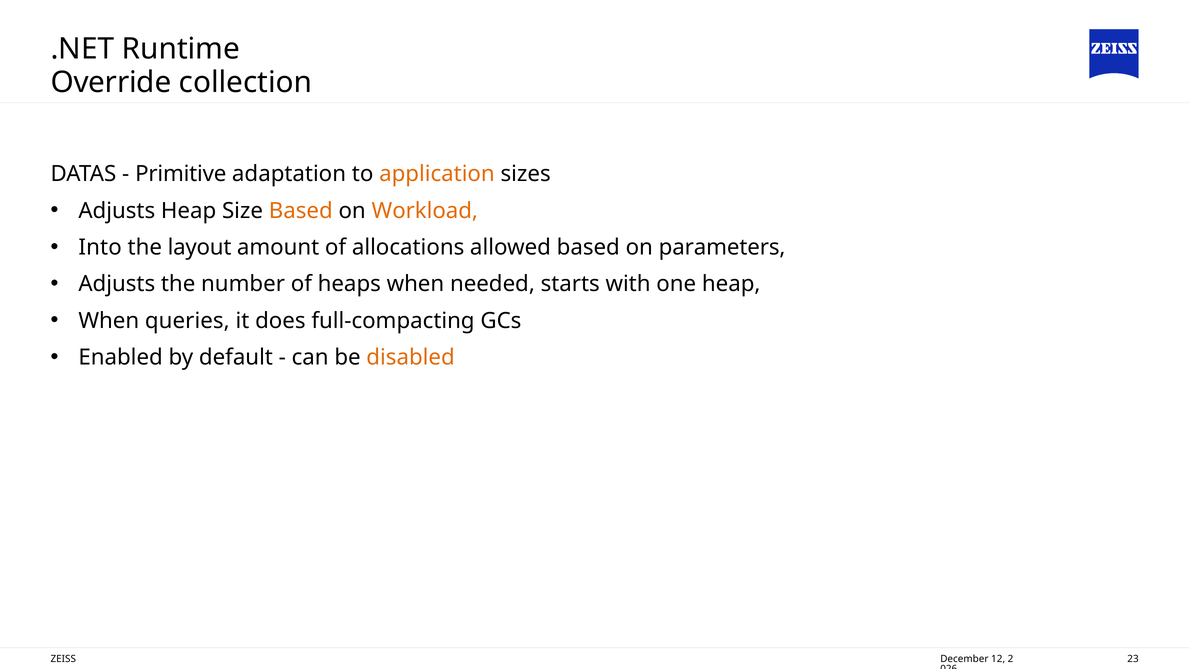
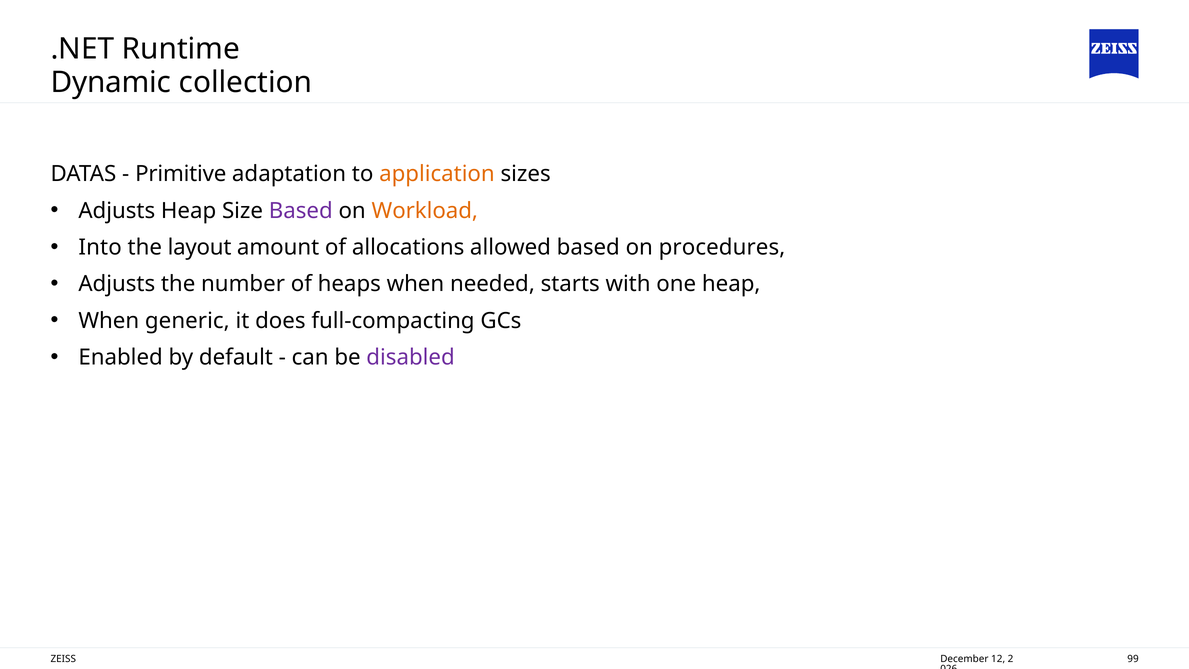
Override: Override -> Dynamic
Based at (301, 211) colour: orange -> purple
parameters: parameters -> procedures
queries: queries -> generic
disabled colour: orange -> purple
23: 23 -> 99
